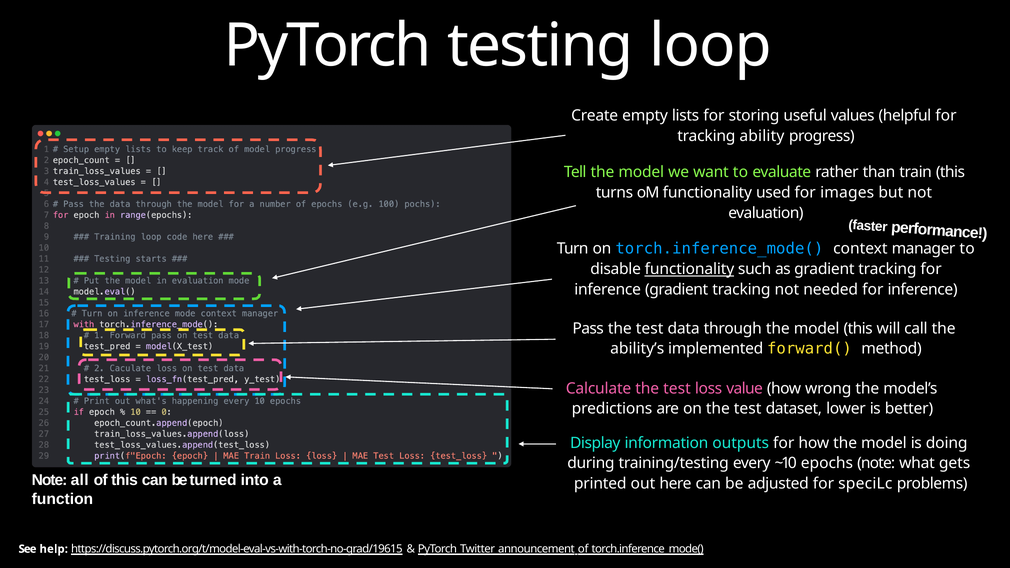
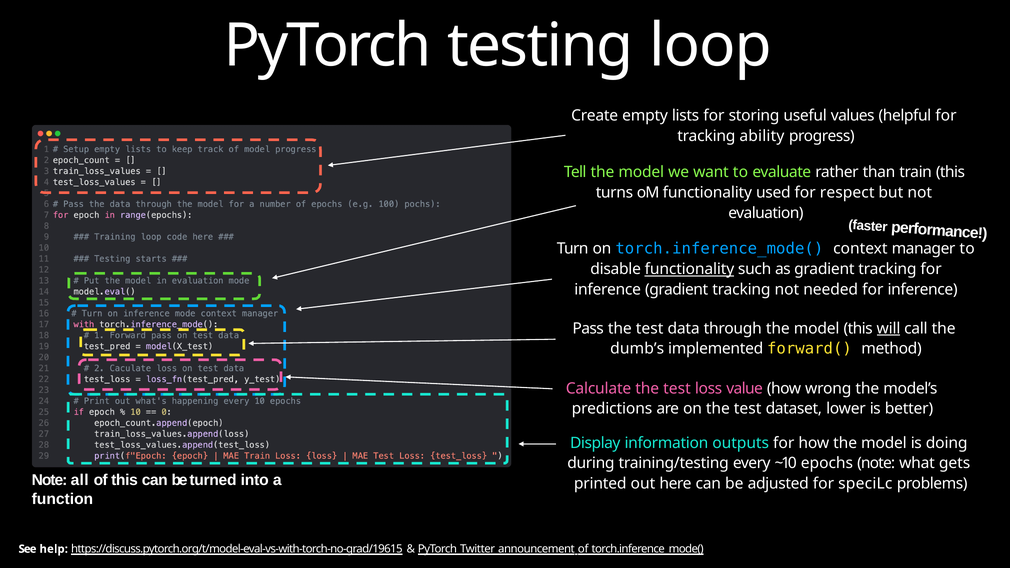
images: images -> respect
will underline: none -> present
ability’s: ability’s -> dumb’s
